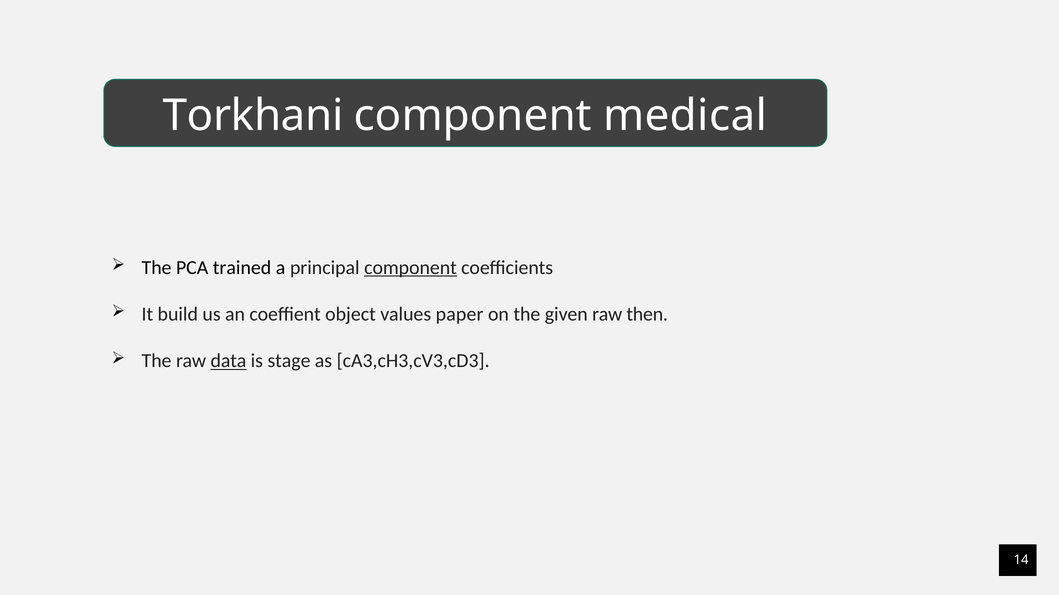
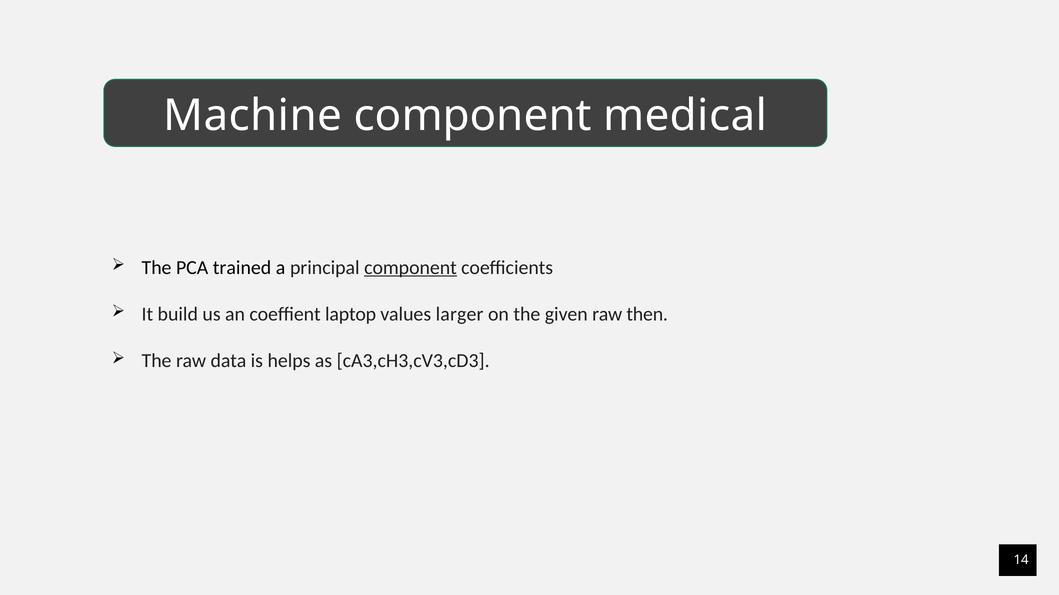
Torkhani: Torkhani -> Machine
object: object -> laptop
paper: paper -> larger
data underline: present -> none
stage: stage -> helps
